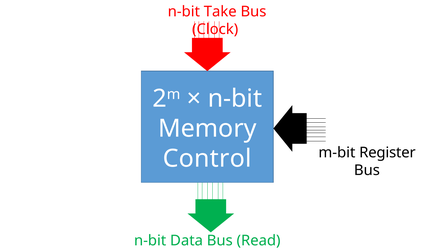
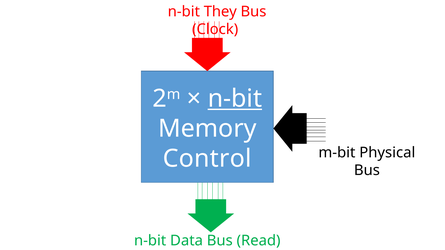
Take: Take -> They
n-bit at (235, 99) underline: none -> present
Register: Register -> Physical
